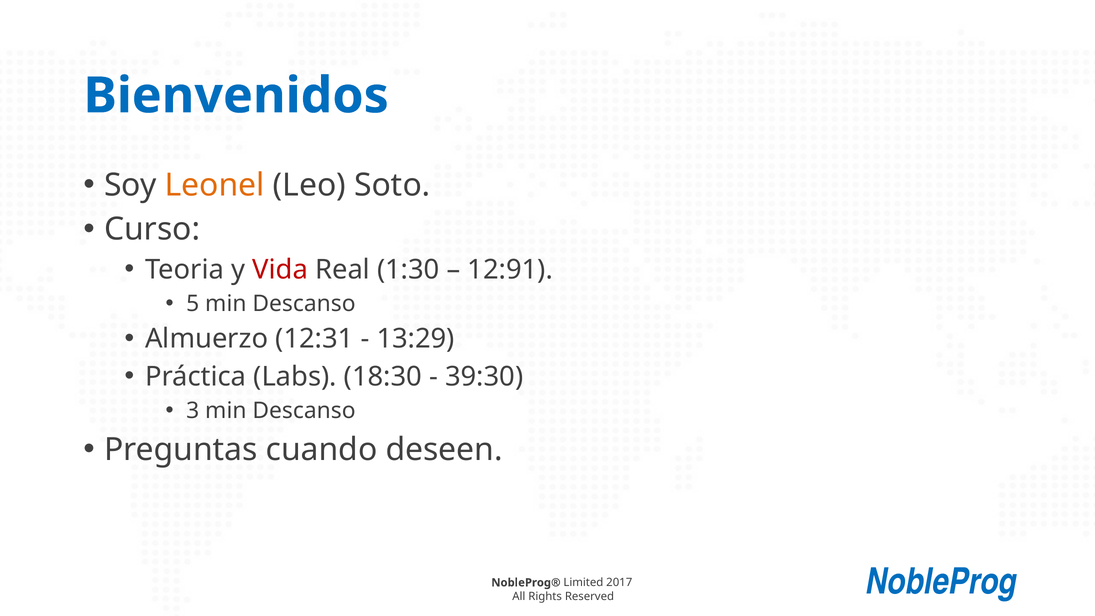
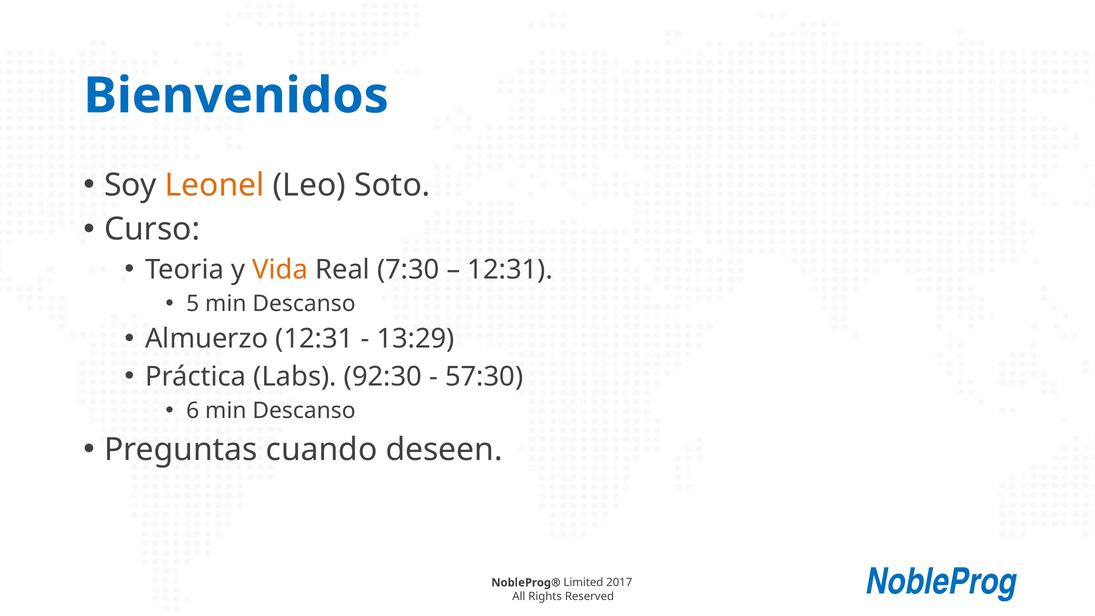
Vida colour: red -> orange
1:30: 1:30 -> 7:30
12:91 at (510, 269): 12:91 -> 12:31
18:30: 18:30 -> 92:30
39:30: 39:30 -> 57:30
3: 3 -> 6
